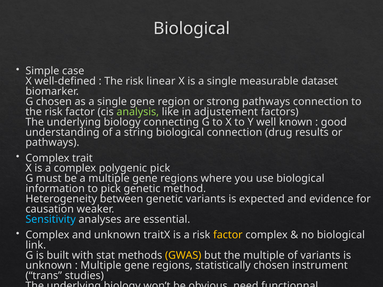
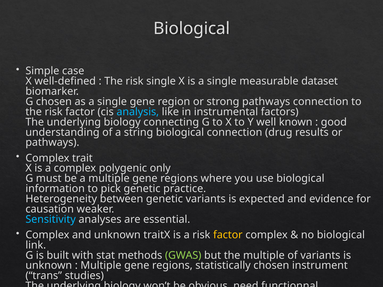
risk linear: linear -> single
analysis colour: light green -> light blue
adjustement: adjustement -> instrumental
polygenic pick: pick -> only
method: method -> practice
GWAS colour: yellow -> light green
